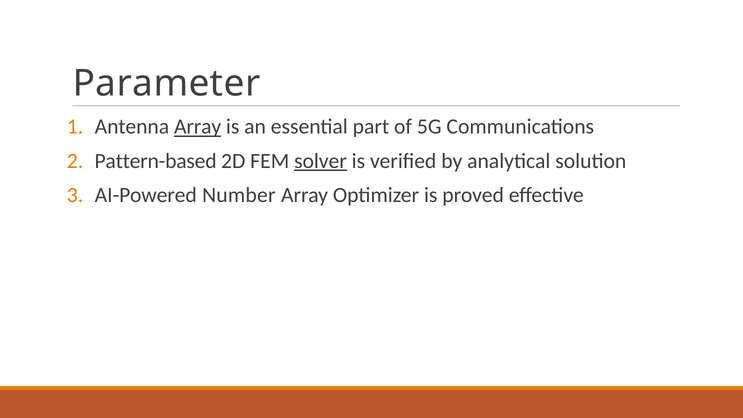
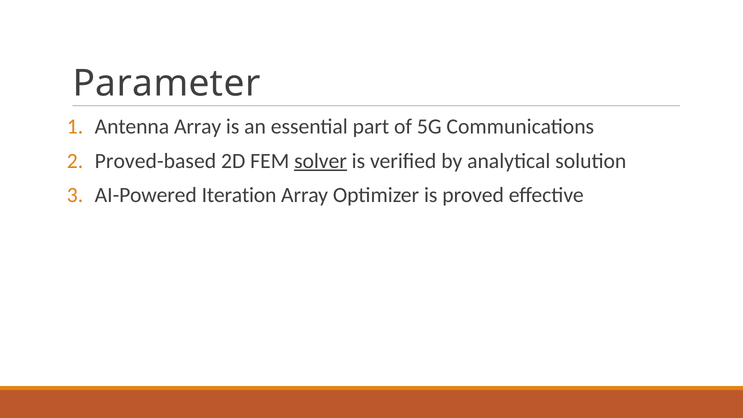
Array at (198, 127) underline: present -> none
Pattern-based: Pattern-based -> Proved-based
Number: Number -> Iteration
